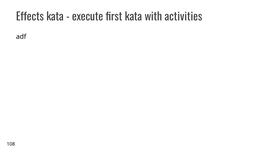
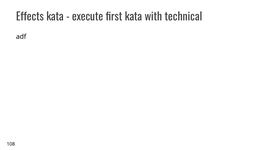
activities: activities -> technical
